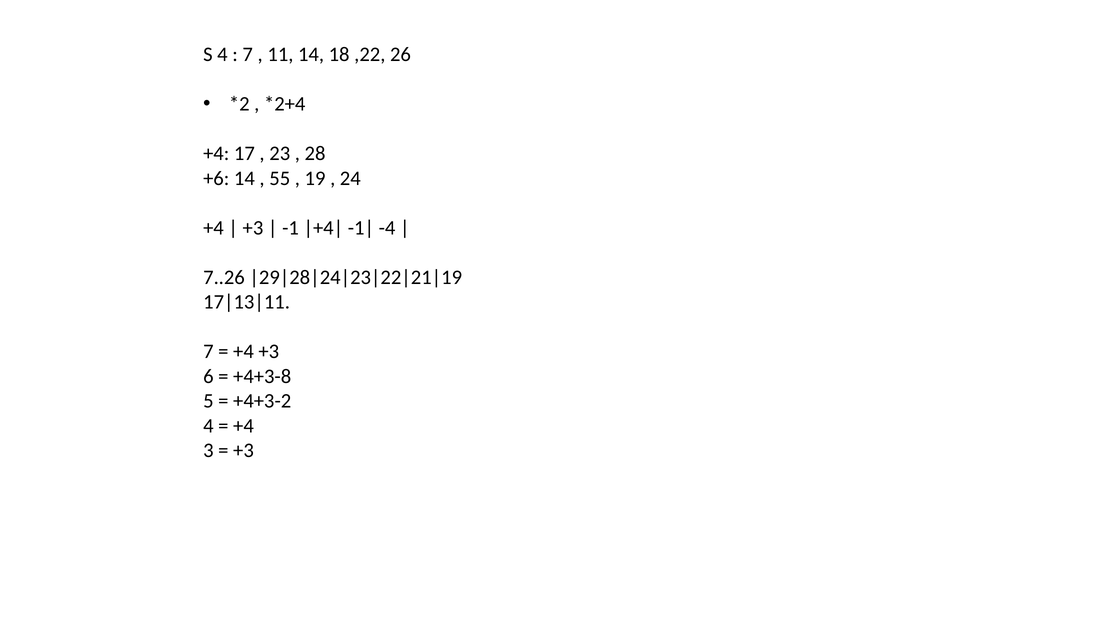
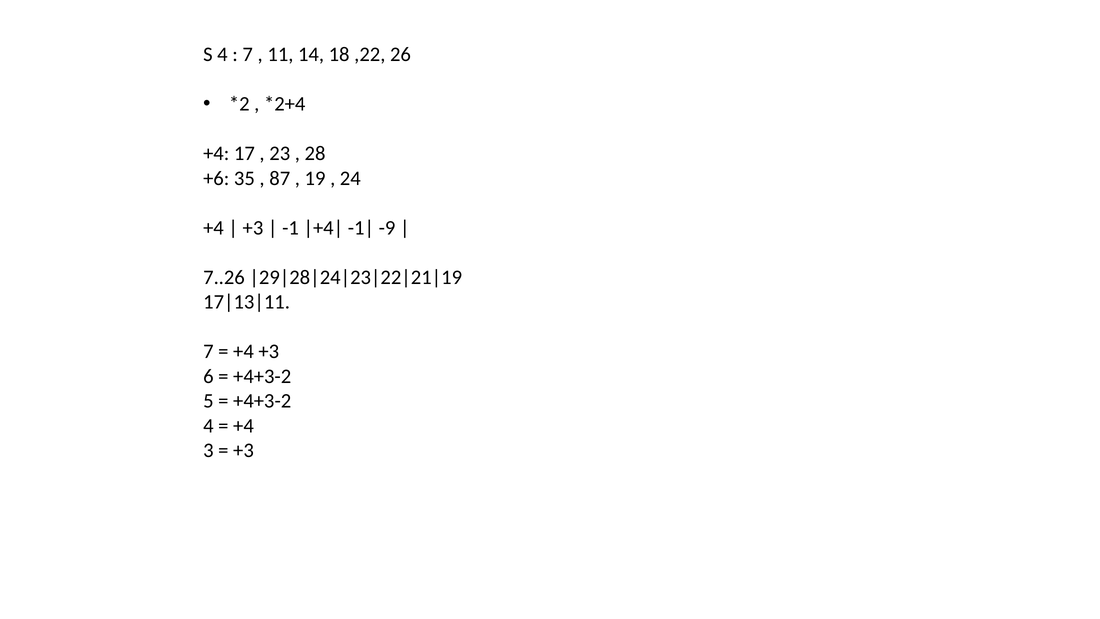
+6 14: 14 -> 35
55: 55 -> 87
-4: -4 -> -9
+4+3-8 at (262, 376): +4+3-8 -> +4+3-2
